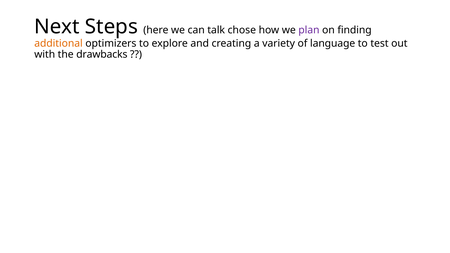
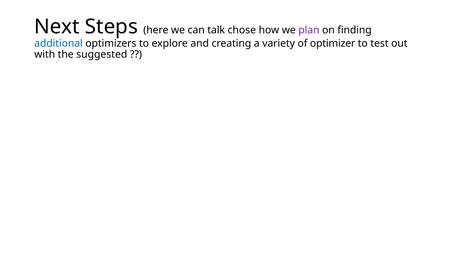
additional colour: orange -> blue
language: language -> optimizer
drawbacks: drawbacks -> suggested
